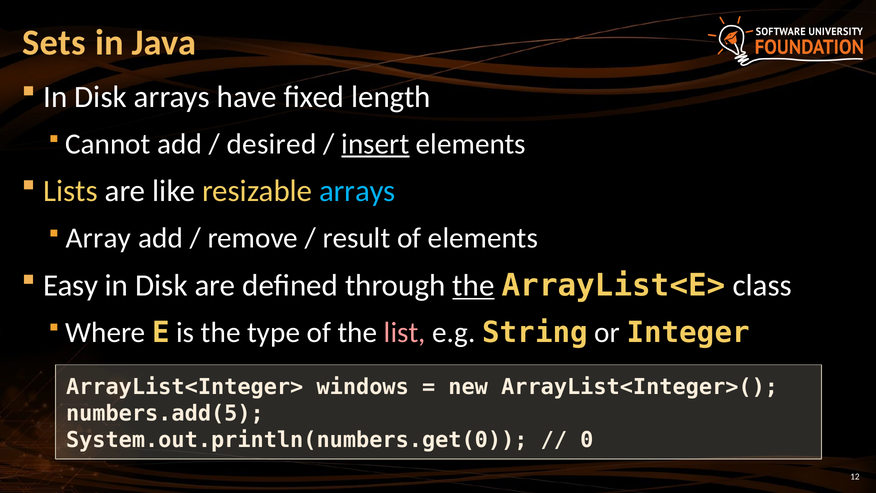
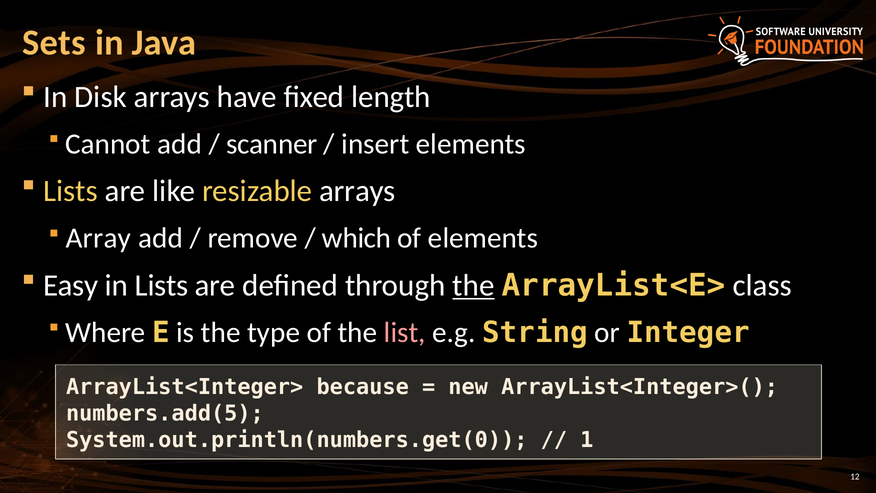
desired: desired -> scanner
insert underline: present -> none
arrays at (357, 191) colour: light blue -> white
result: result -> which
Disk at (161, 285): Disk -> Lists
windows: windows -> because
0: 0 -> 1
